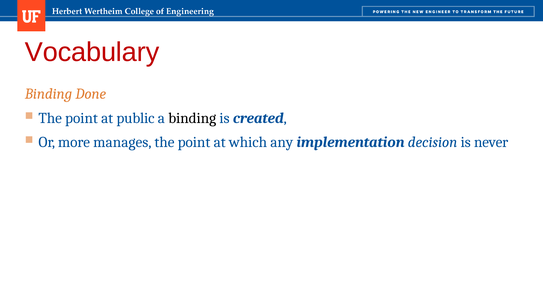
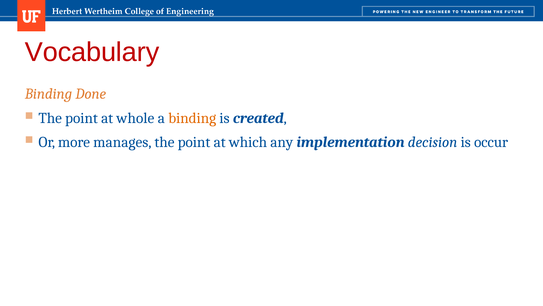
public: public -> whole
binding at (192, 118) colour: black -> orange
never: never -> occur
